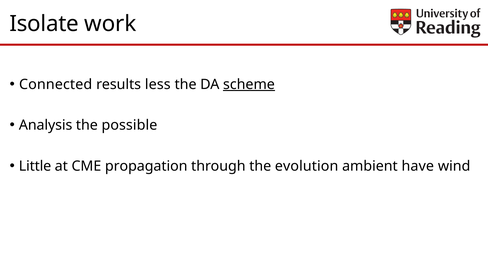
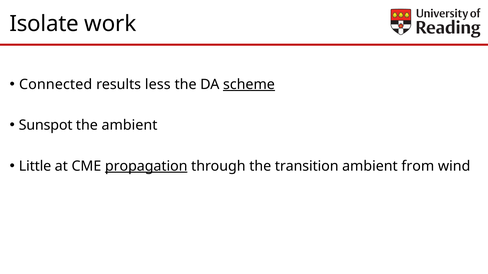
Analysis: Analysis -> Sunspot
the possible: possible -> ambient
propagation underline: none -> present
evolution: evolution -> transition
have: have -> from
